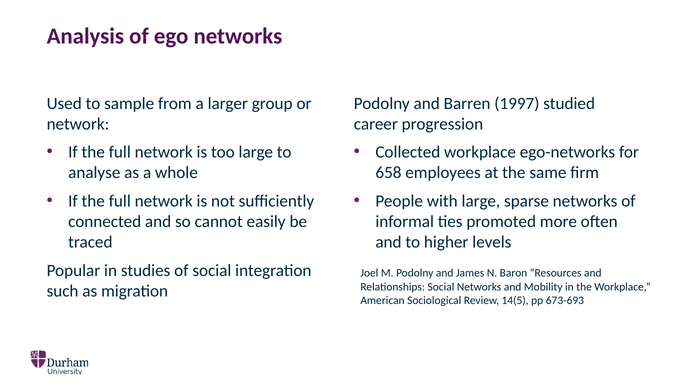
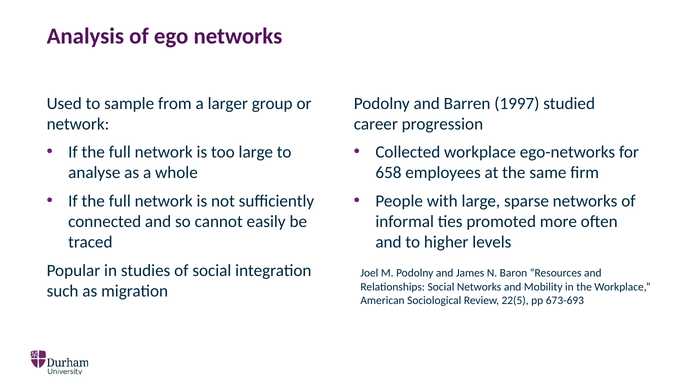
14(5: 14(5 -> 22(5
